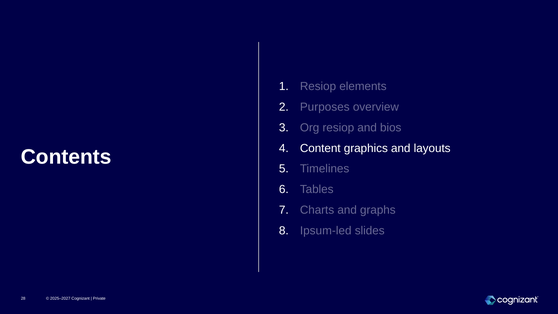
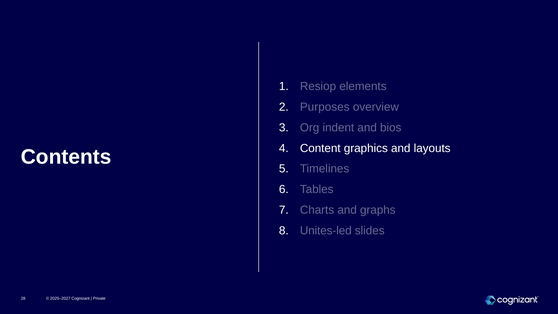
Org resiop: resiop -> indent
Ipsum-led: Ipsum-led -> Unites-led
